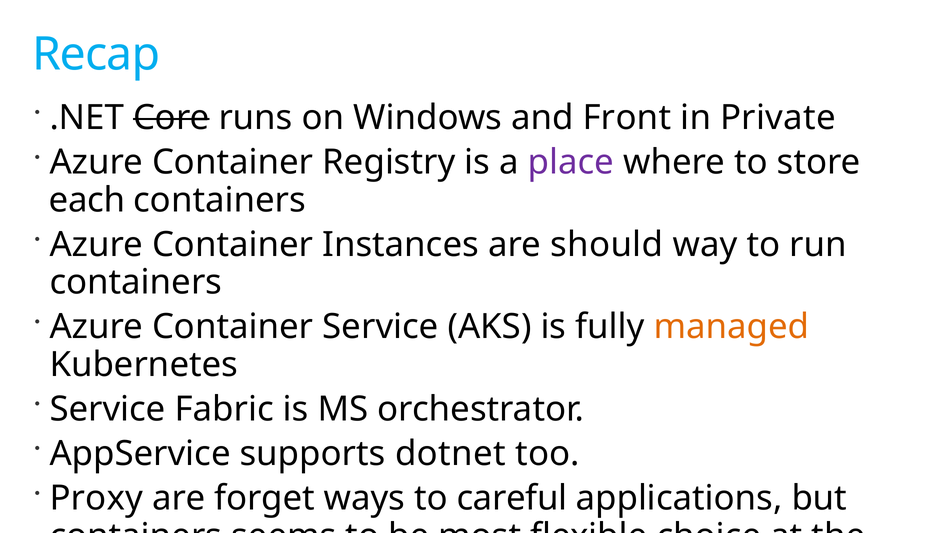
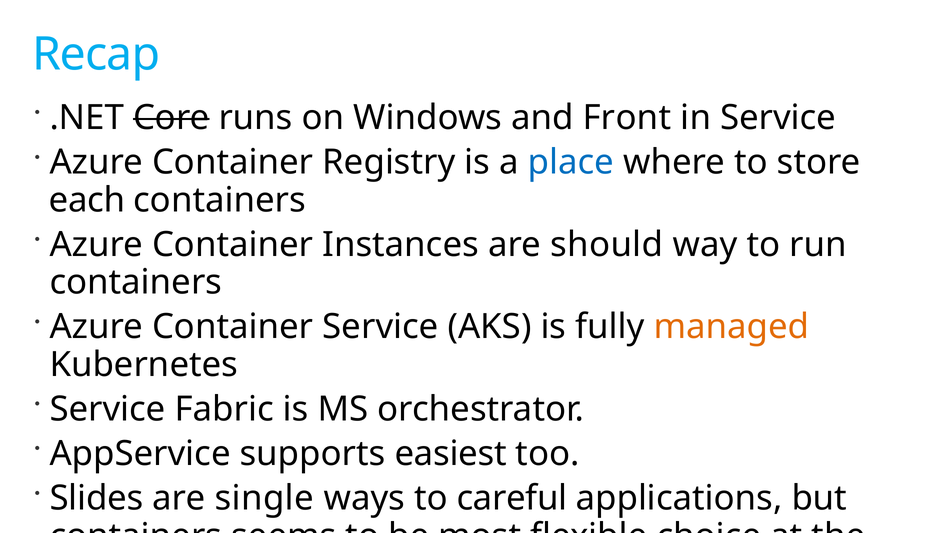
in Private: Private -> Service
place colour: purple -> blue
dotnet: dotnet -> easiest
Proxy: Proxy -> Slides
forget: forget -> single
